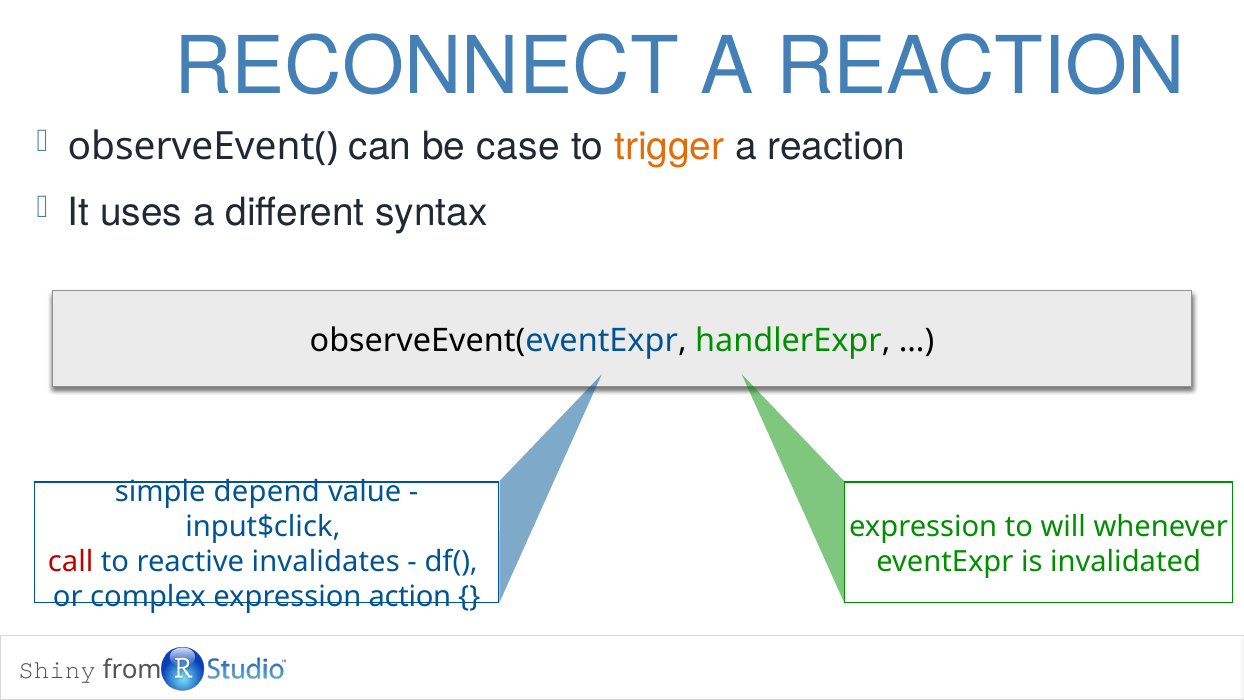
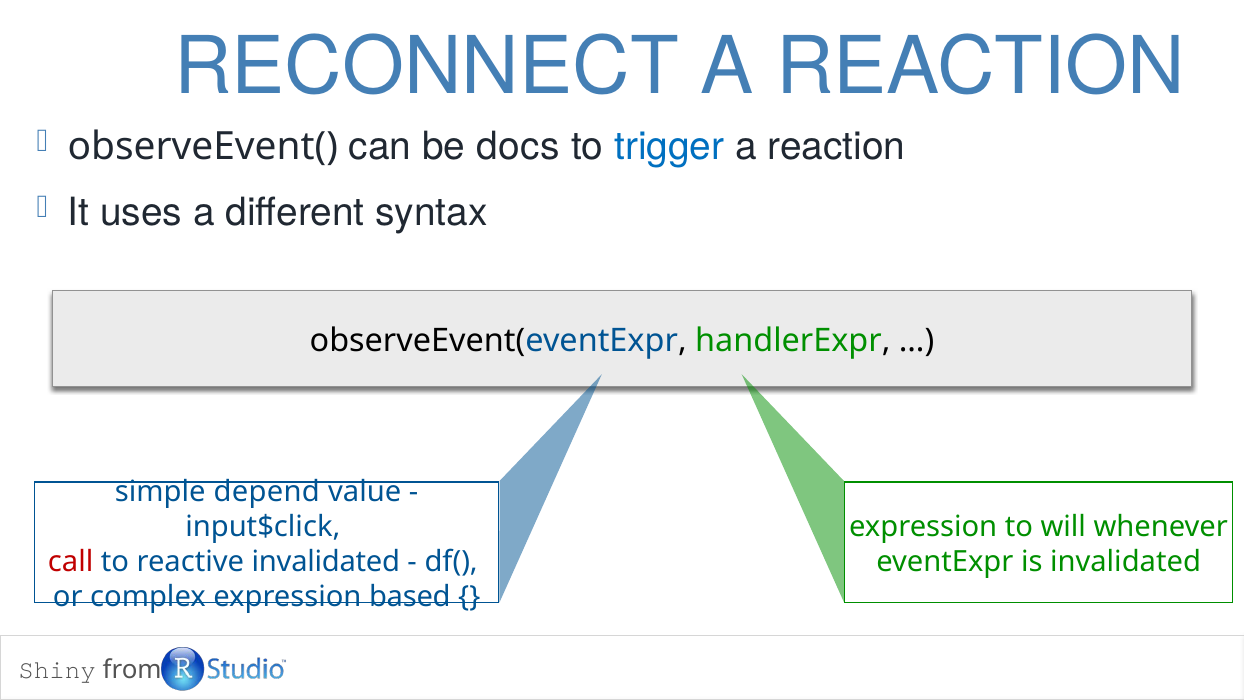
case: case -> docs
trigger colour: orange -> blue
reactive invalidates: invalidates -> invalidated
action: action -> based
